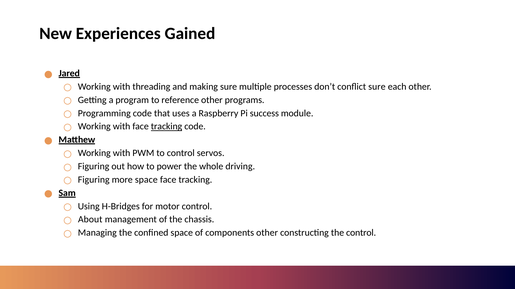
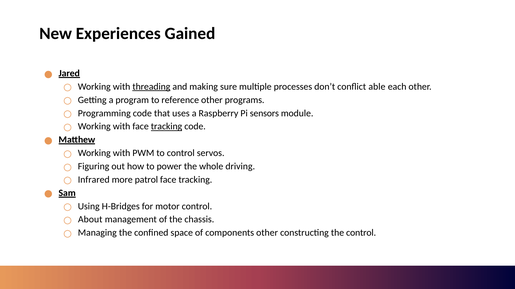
threading underline: none -> present
conflict sure: sure -> able
success: success -> sensors
Figuring at (94, 180): Figuring -> Infrared
more space: space -> patrol
